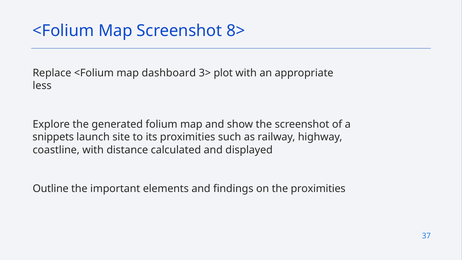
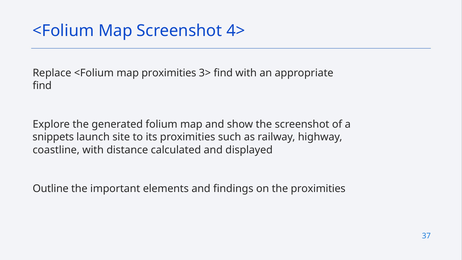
8>: 8> -> 4>
map dashboard: dashboard -> proximities
3> plot: plot -> find
less at (42, 86): less -> find
